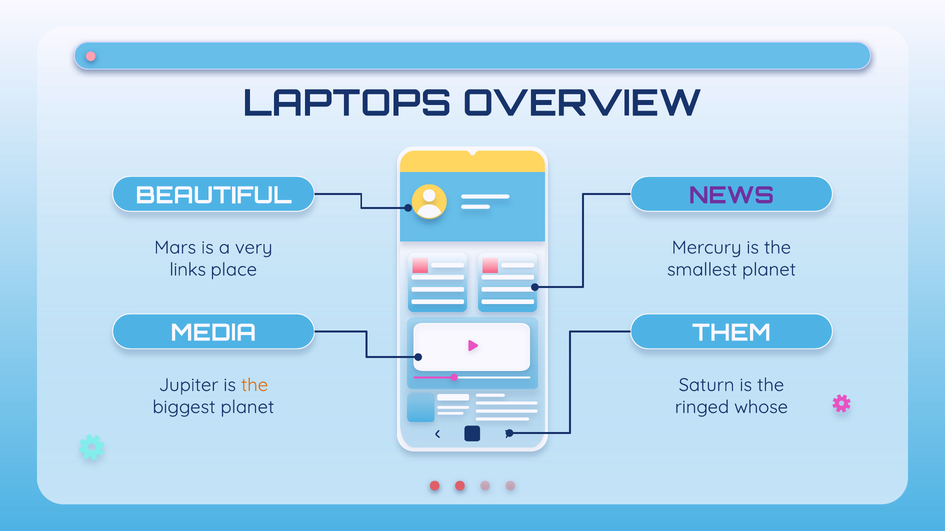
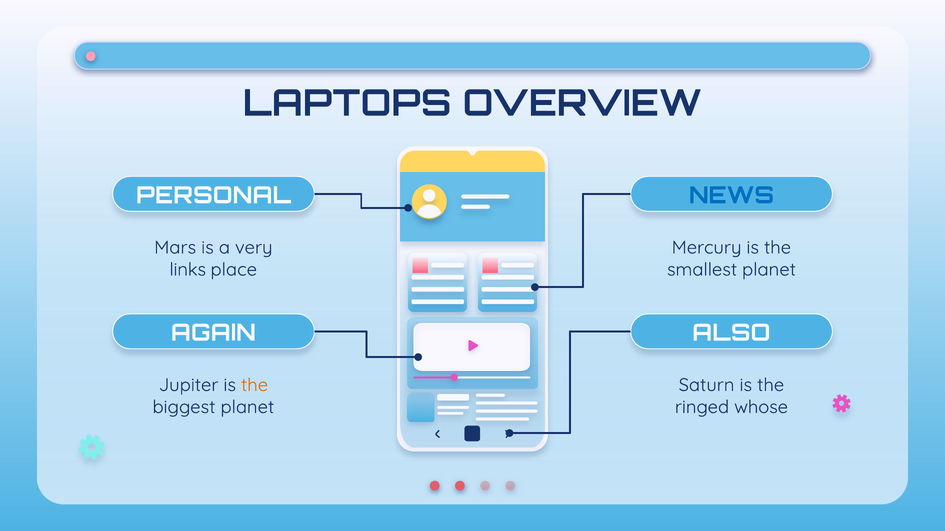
BEAUTIFUL: BEAUTIFUL -> PERSONAL
NEWS colour: purple -> blue
MEDIA: MEDIA -> AGAIN
THEM: THEM -> ALSO
